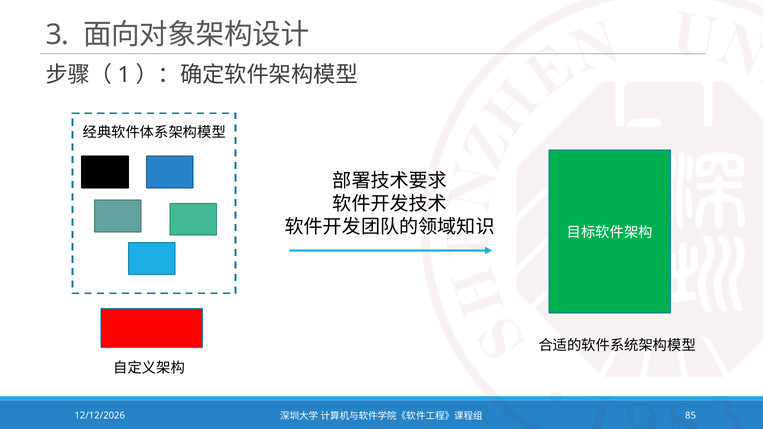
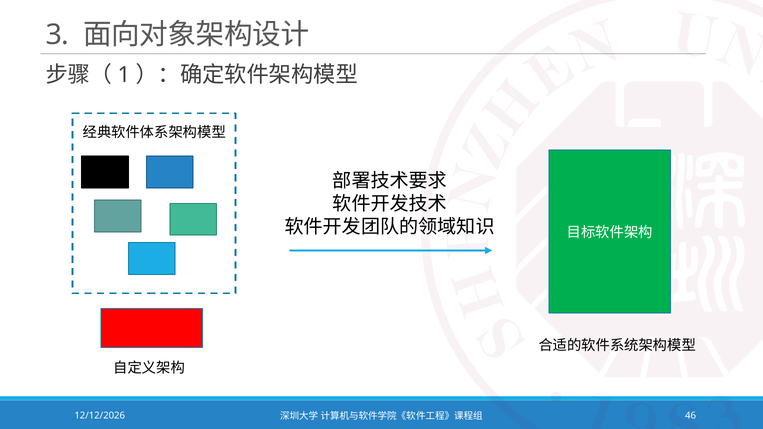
85: 85 -> 46
